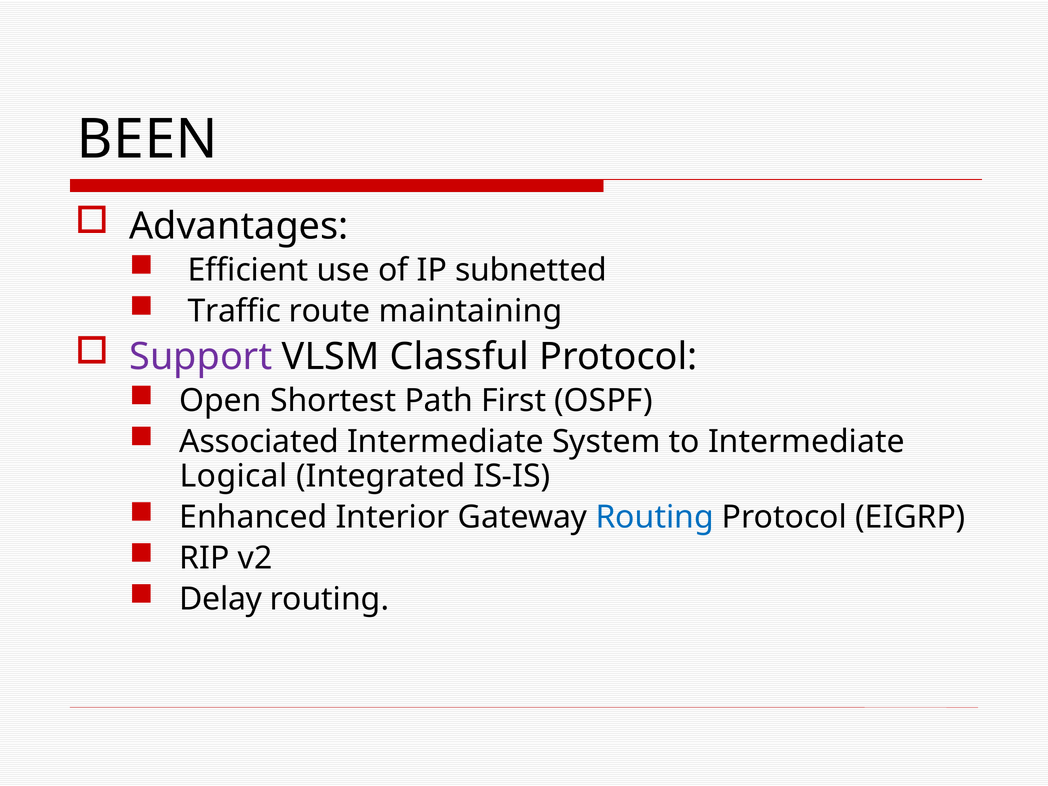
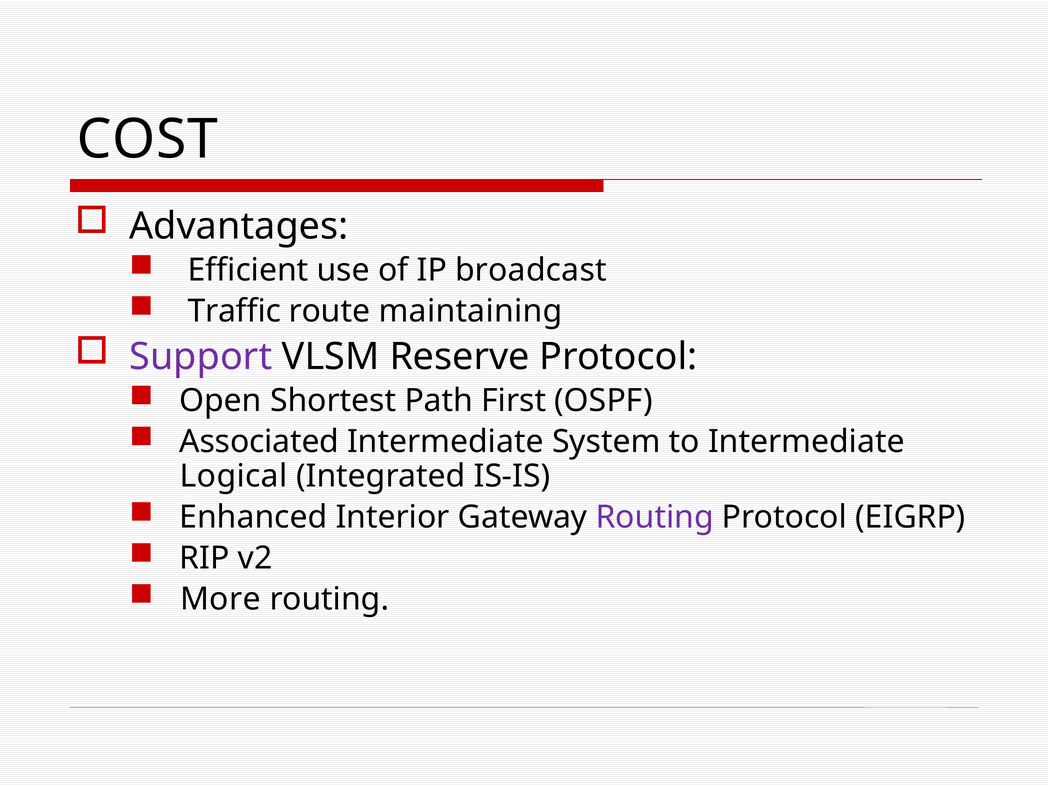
BEEN: BEEN -> COST
subnetted: subnetted -> broadcast
Classful: Classful -> Reserve
Routing at (655, 517) colour: blue -> purple
Delay: Delay -> More
